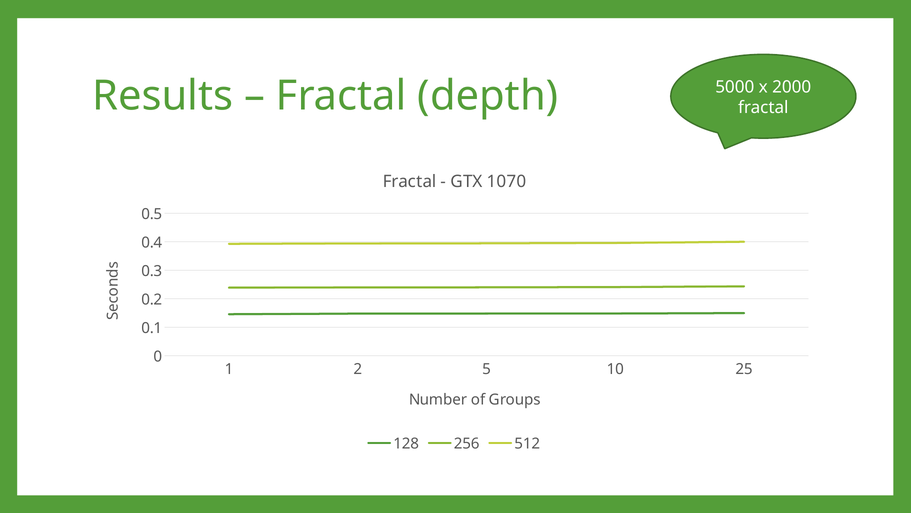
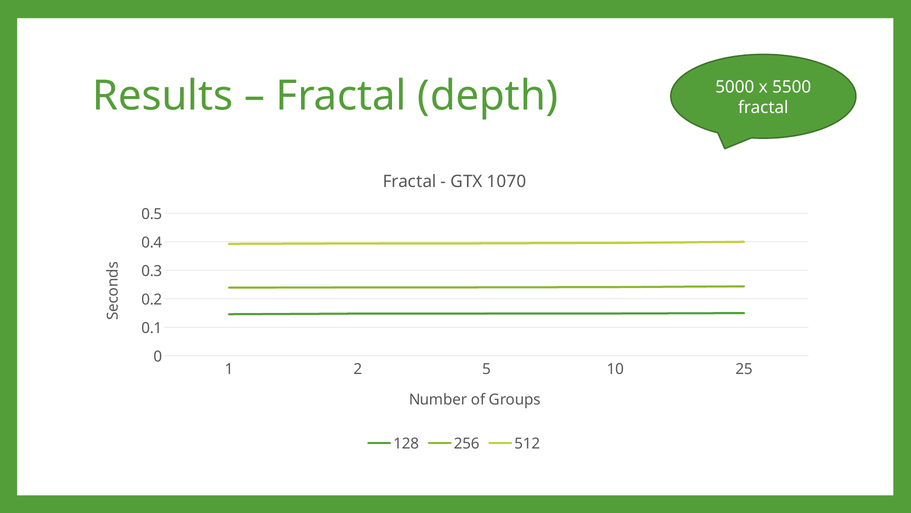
2000: 2000 -> 5500
